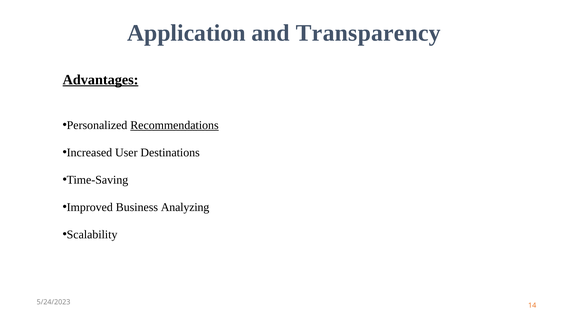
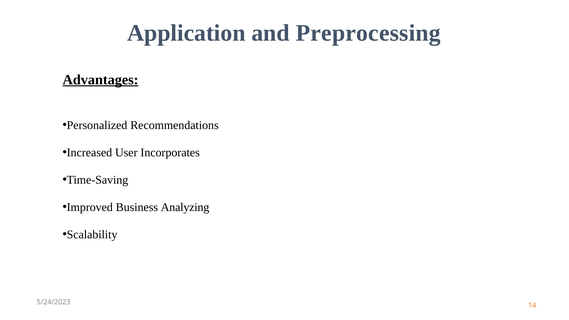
Transparency: Transparency -> Preprocessing
Recommendations underline: present -> none
Destinations: Destinations -> Incorporates
